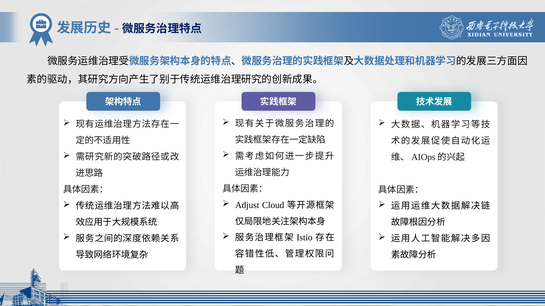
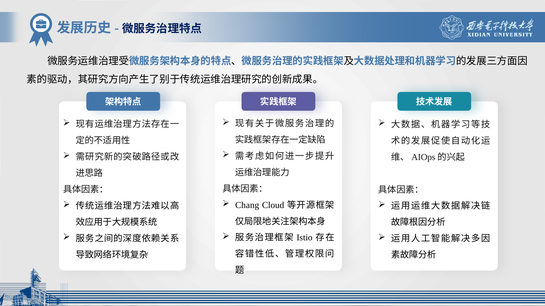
Adjust: Adjust -> Chang
